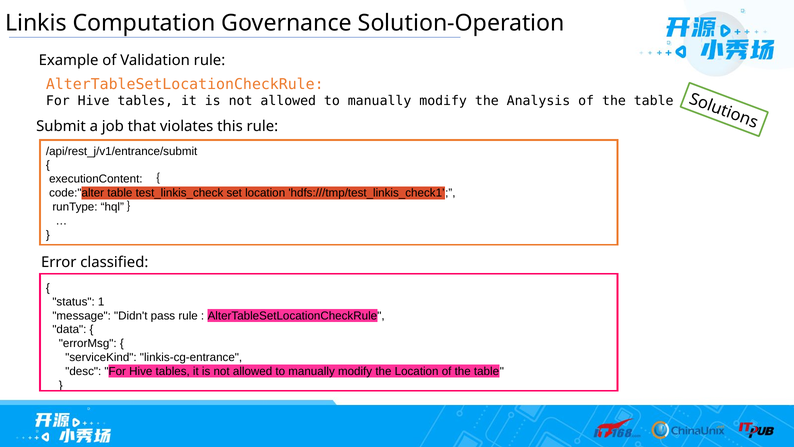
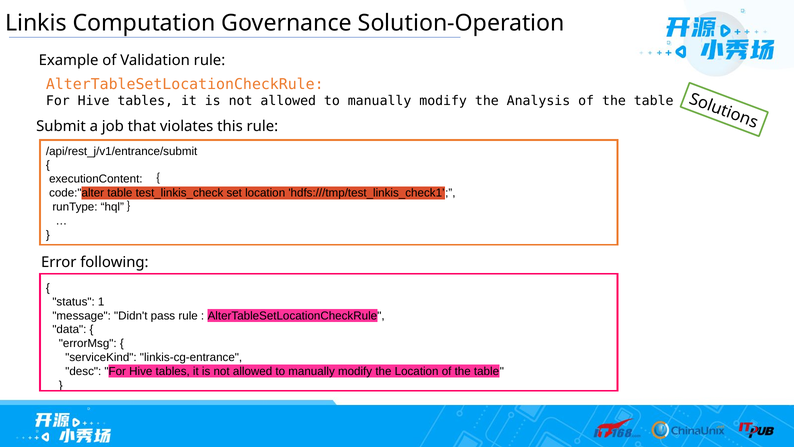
classified: classified -> following
